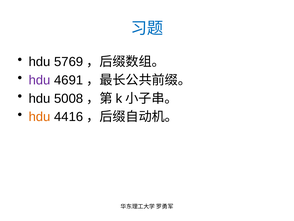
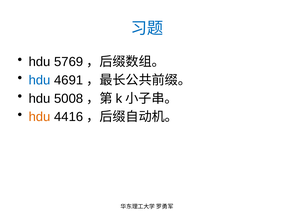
hdu at (40, 80) colour: purple -> blue
